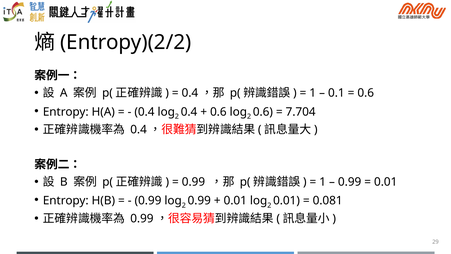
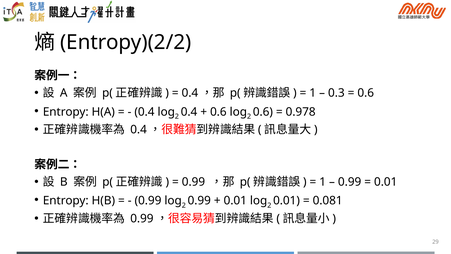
0.1: 0.1 -> 0.3
7.704: 7.704 -> 0.978
